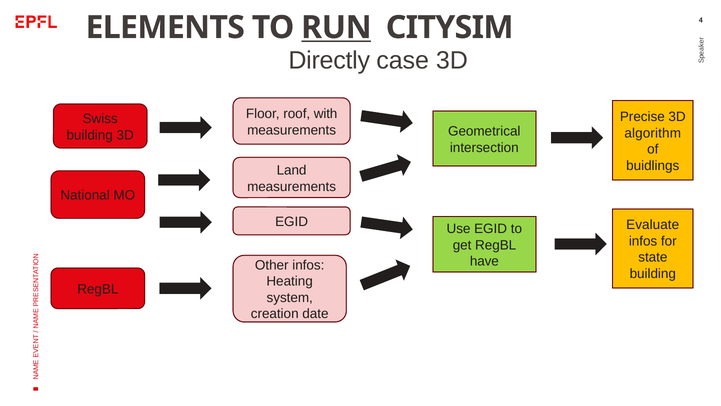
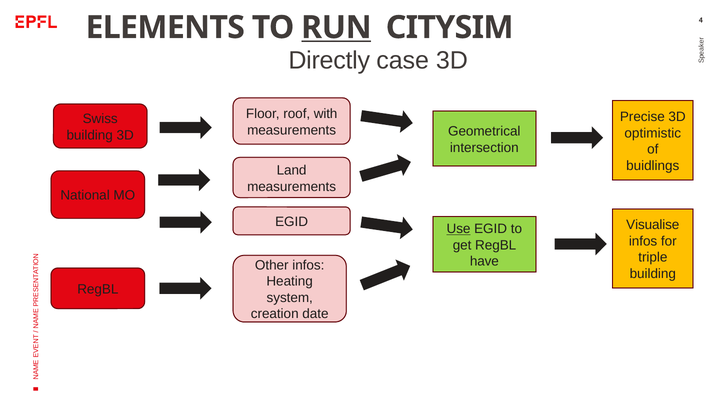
algorithm: algorithm -> optimistic
Evaluate: Evaluate -> Visualise
Use underline: none -> present
state: state -> triple
